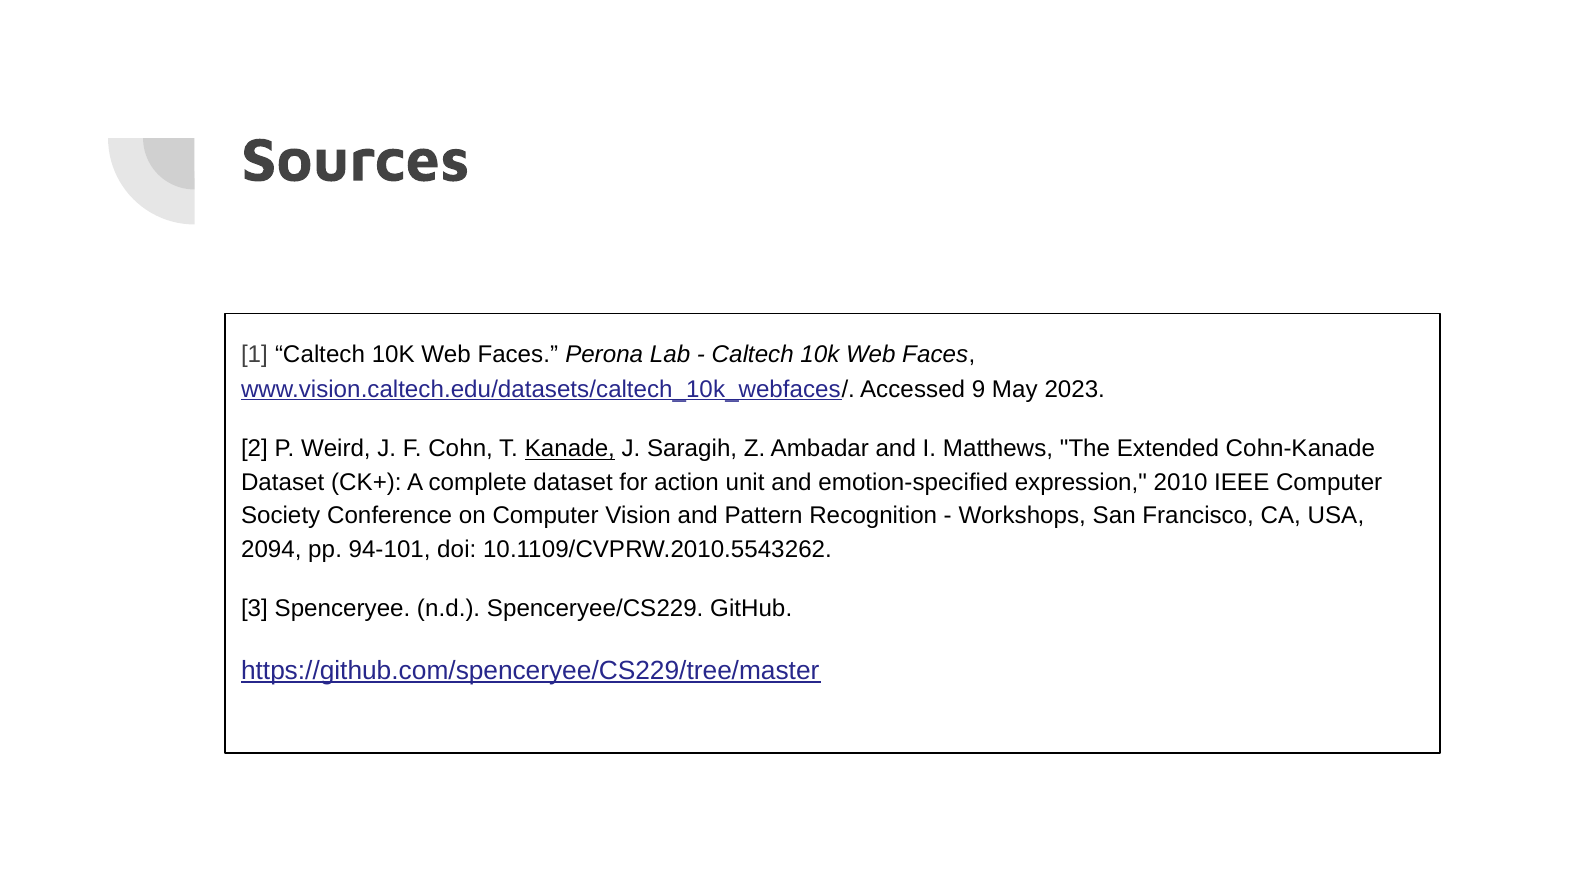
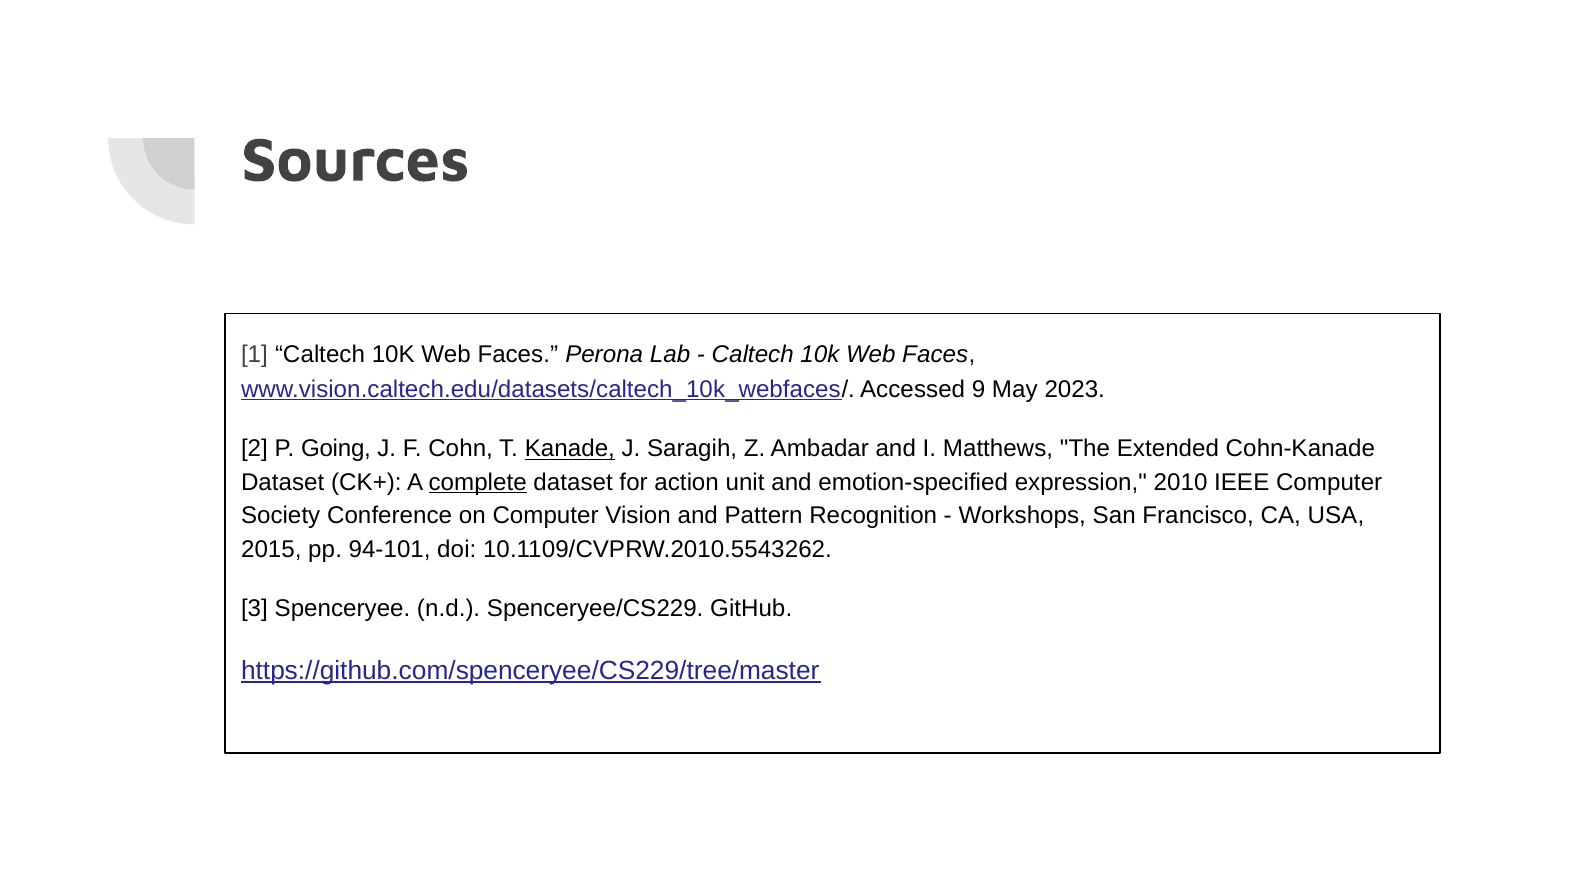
Weird: Weird -> Going
complete underline: none -> present
2094: 2094 -> 2015
